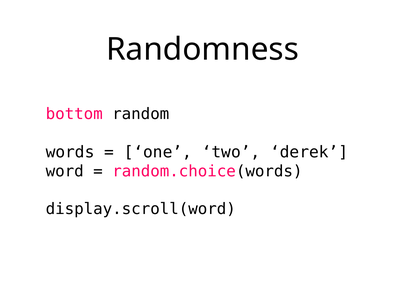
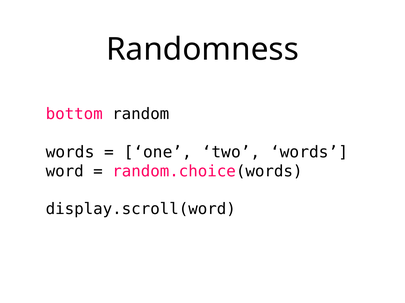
two derek: derek -> words
